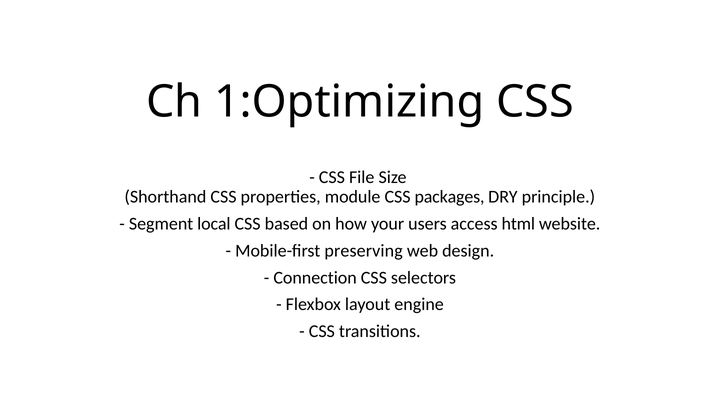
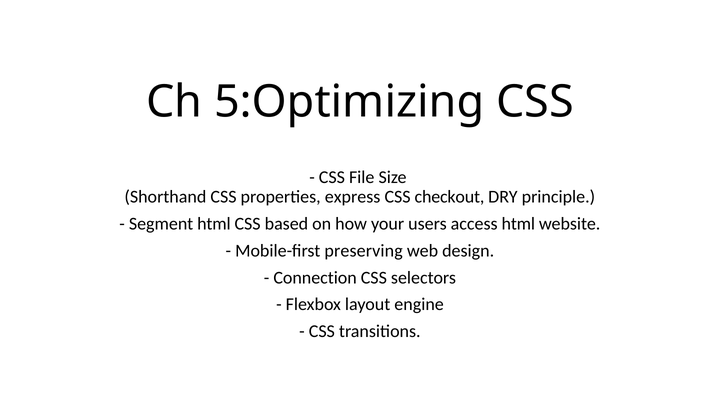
1:Optimizing: 1:Optimizing -> 5:Optimizing
module: module -> express
packages: packages -> checkout
Segment local: local -> html
